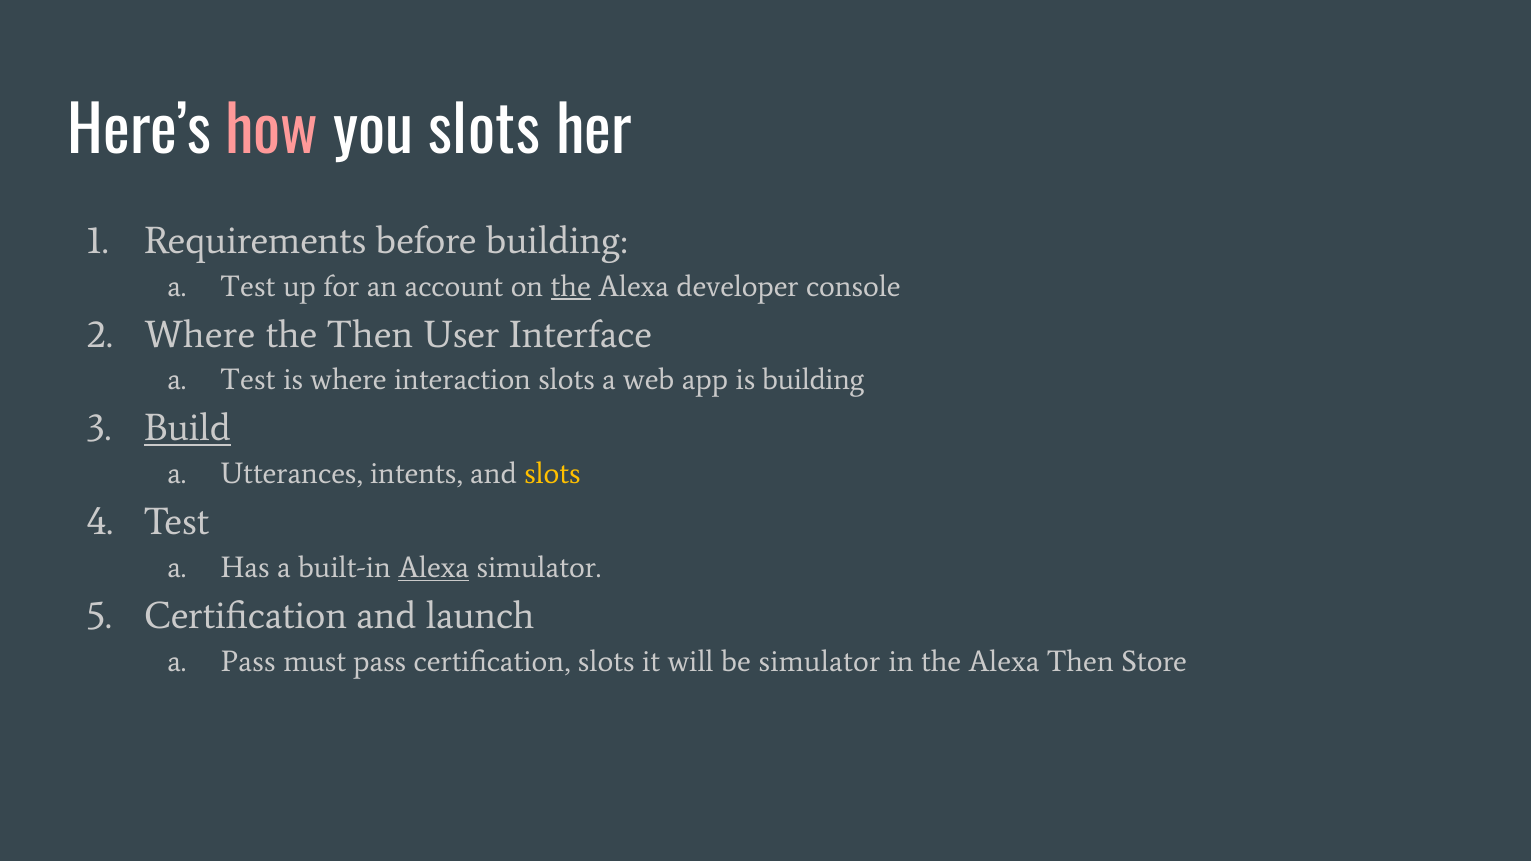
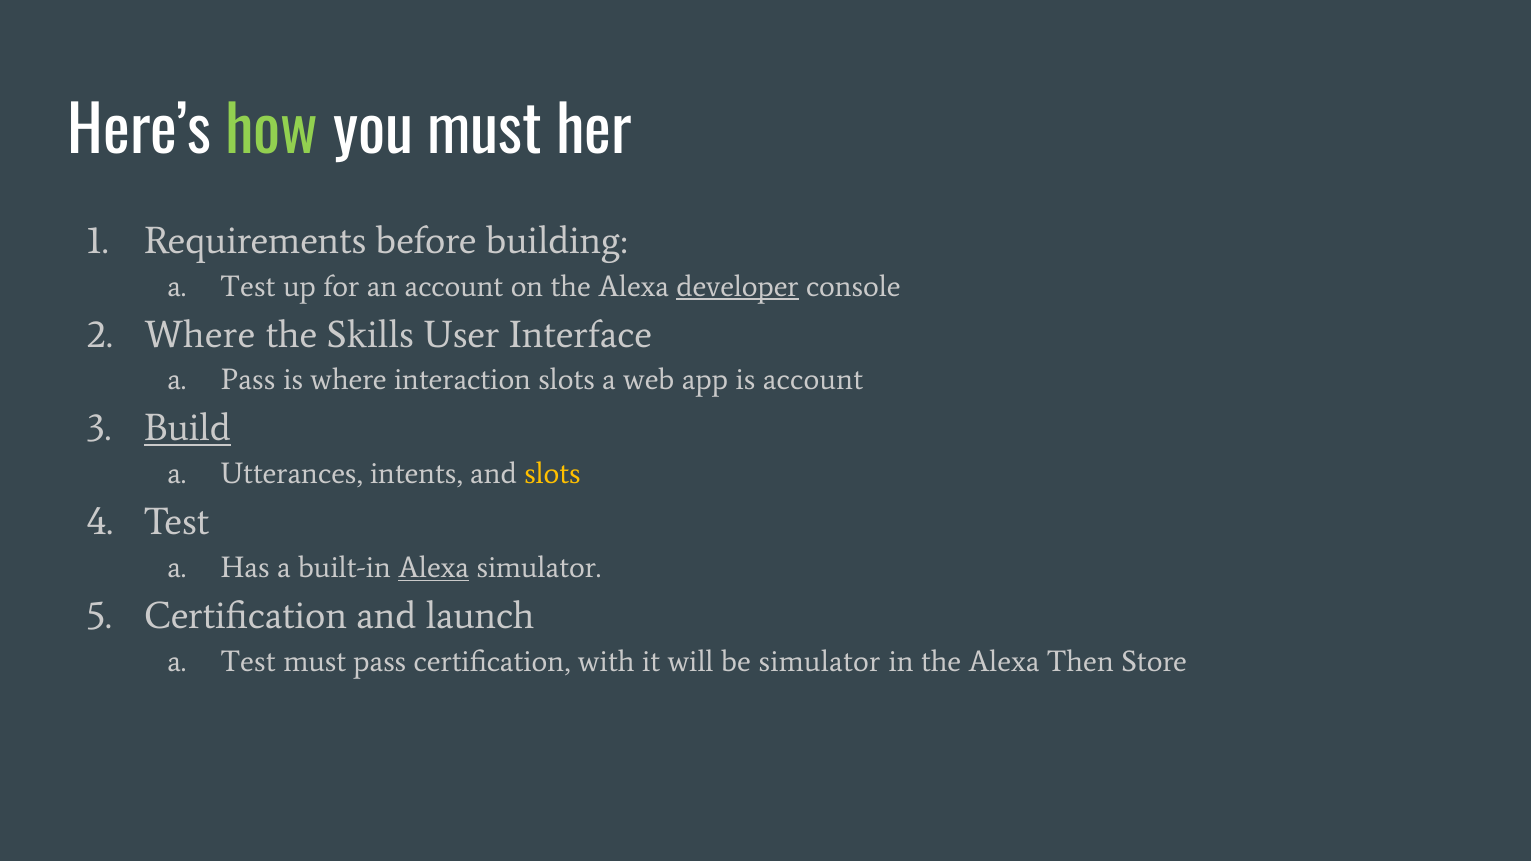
how colour: pink -> light green
you slots: slots -> must
the at (571, 286) underline: present -> none
developer underline: none -> present
the Then: Then -> Skills
Test at (248, 380): Test -> Pass
is building: building -> account
Pass at (248, 662): Pass -> Test
certification slots: slots -> with
